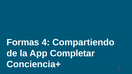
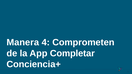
Formas: Formas -> Manera
Compartiendo: Compartiendo -> Comprometen
